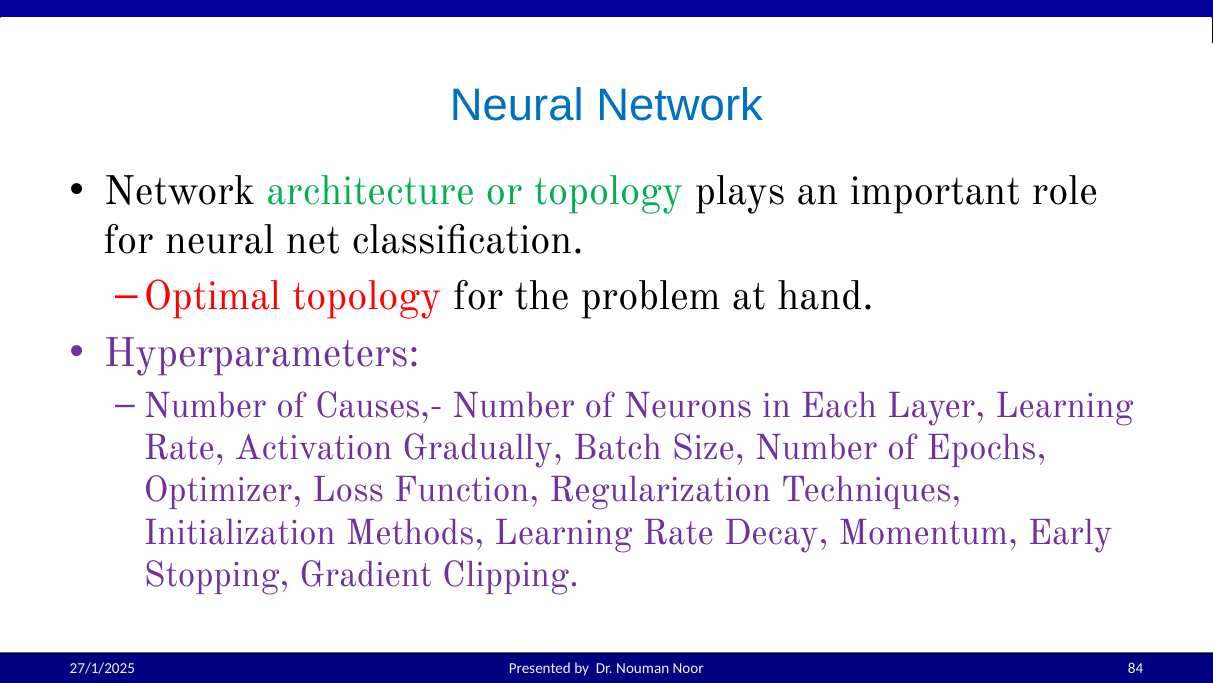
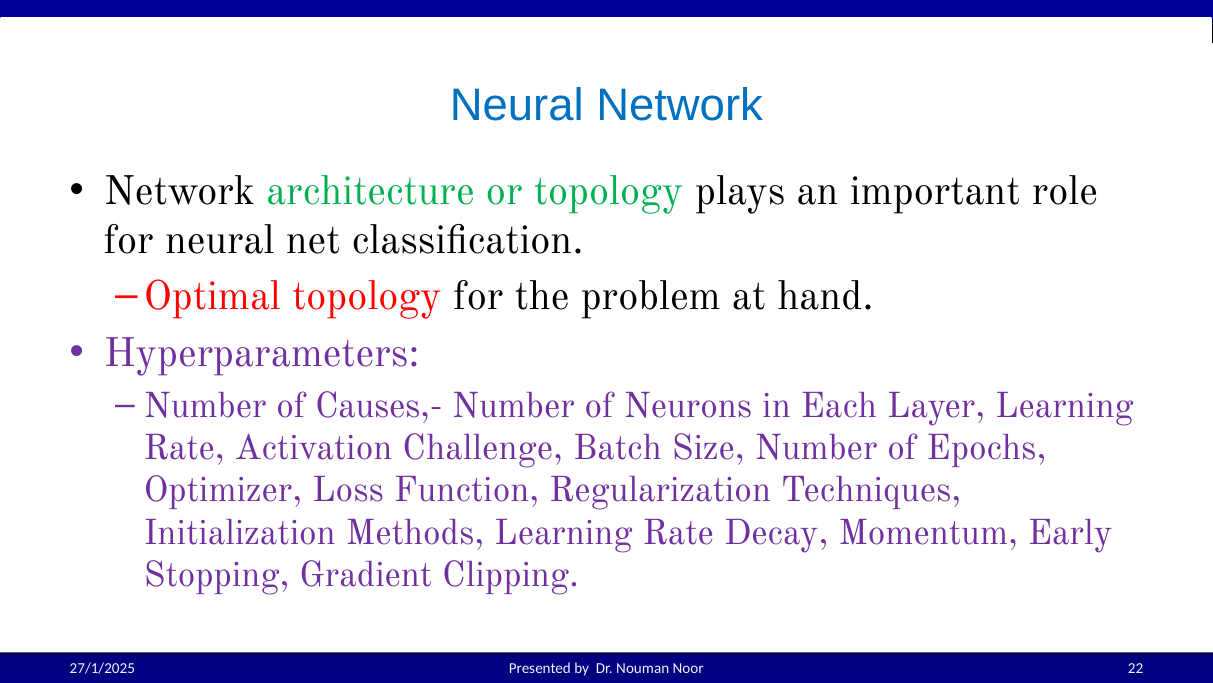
Gradually: Gradually -> Challenge
84: 84 -> 22
